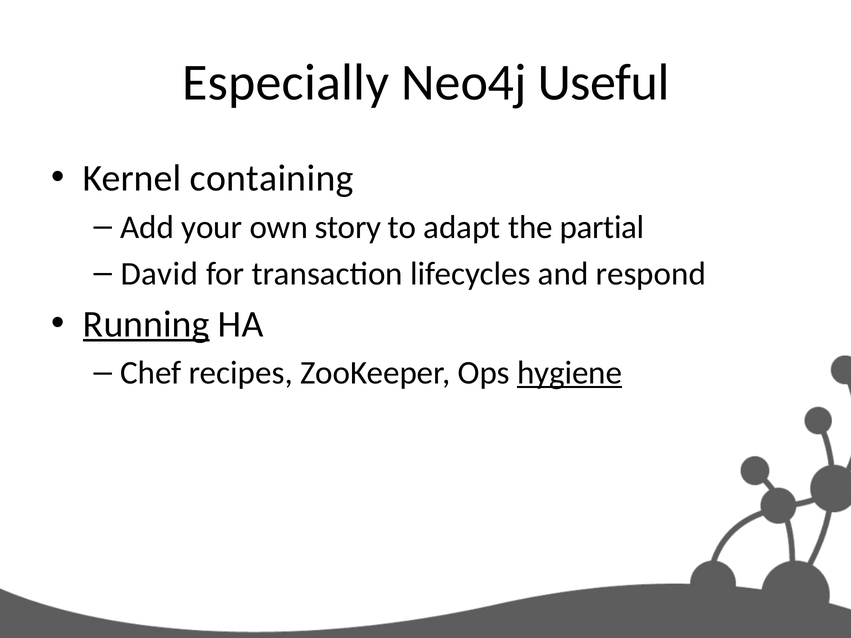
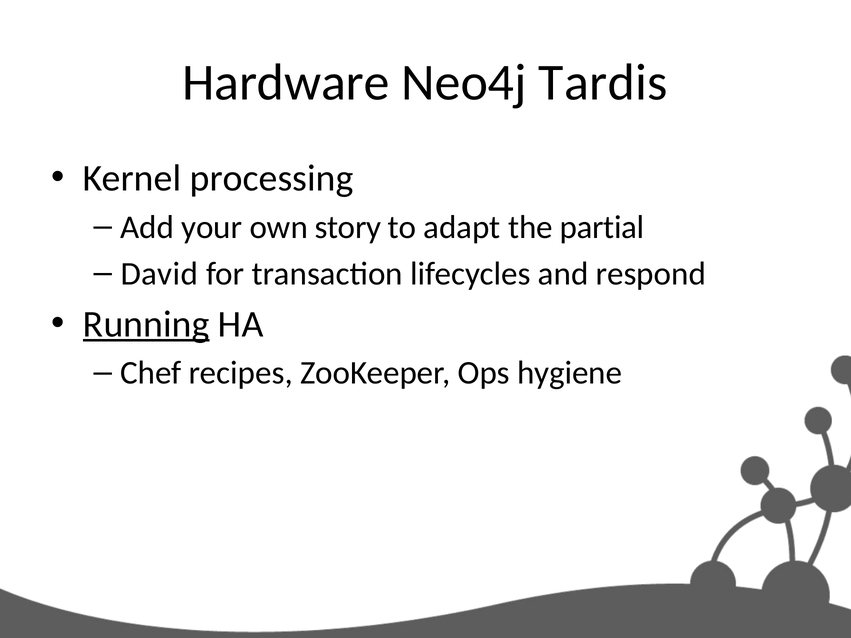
Especially: Especially -> Hardware
Useful: Useful -> Tardis
containing: containing -> processing
hygiene underline: present -> none
